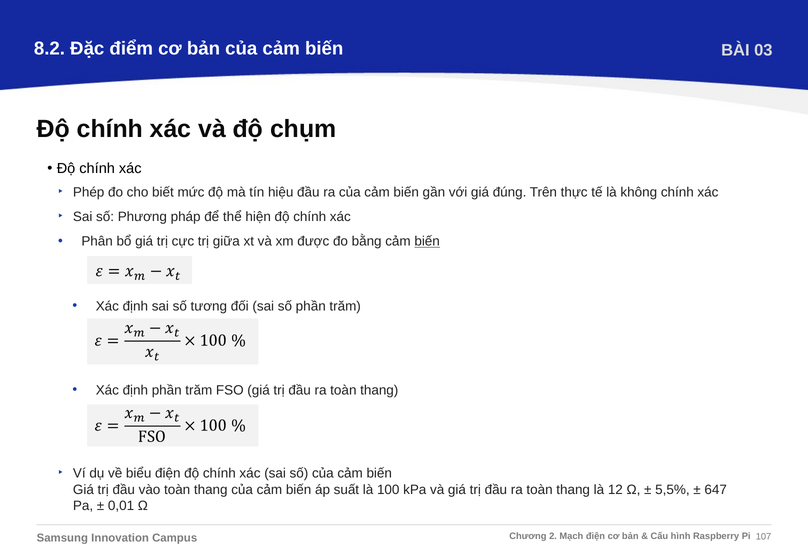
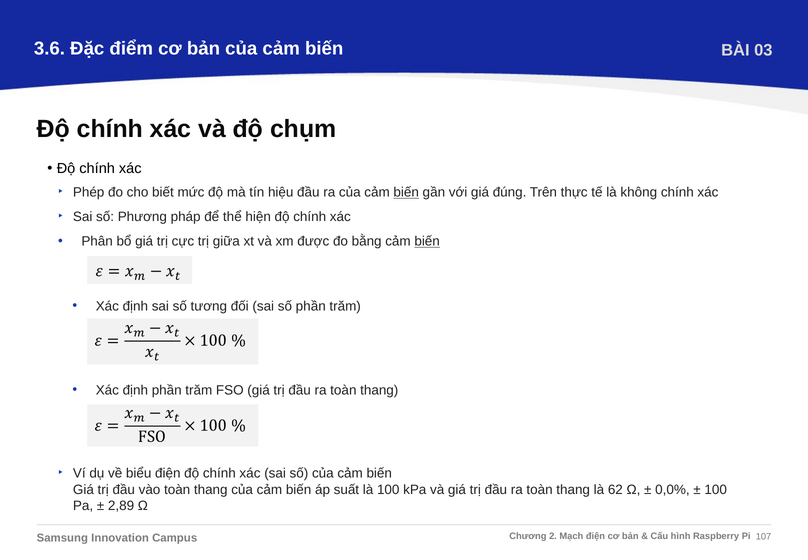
8.2: 8.2 -> 3.6
biến at (406, 192) underline: none -> present
12: 12 -> 62
5,5%: 5,5% -> 0,0%
647 at (716, 489): 647 -> 100
0,01: 0,01 -> 2,89
